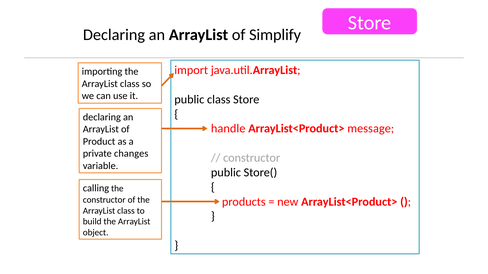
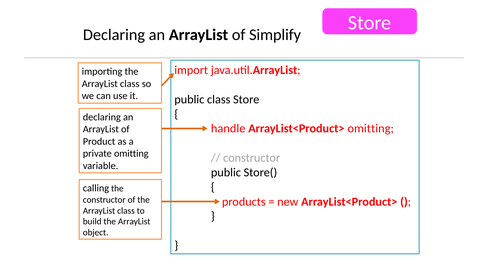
ArrayList<Product> message: message -> omitting
private changes: changes -> omitting
